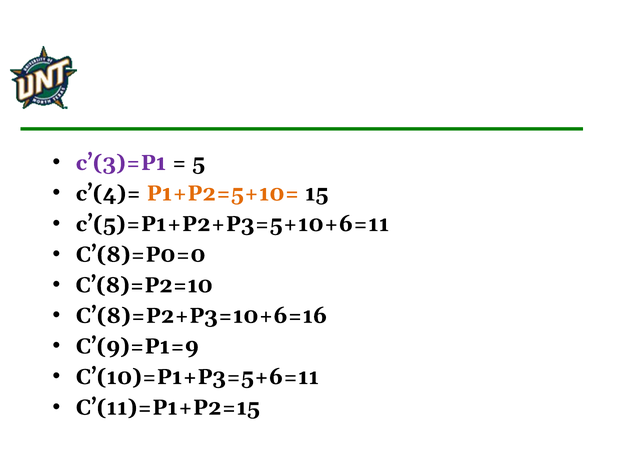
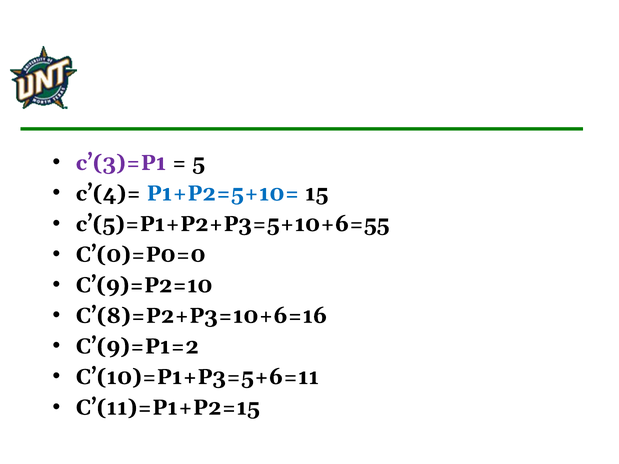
P1+P2=5+10= colour: orange -> blue
c’(5)=P1+P2+P3=5+10+6=11: c’(5)=P1+P2+P3=5+10+6=11 -> c’(5)=P1+P2+P3=5+10+6=55
C’(8)=P0=0: C’(8)=P0=0 -> C’(0)=P0=0
C’(8)=P2=10: C’(8)=P2=10 -> C’(9)=P2=10
C’(9)=P1=9: C’(9)=P1=9 -> C’(9)=P1=2
